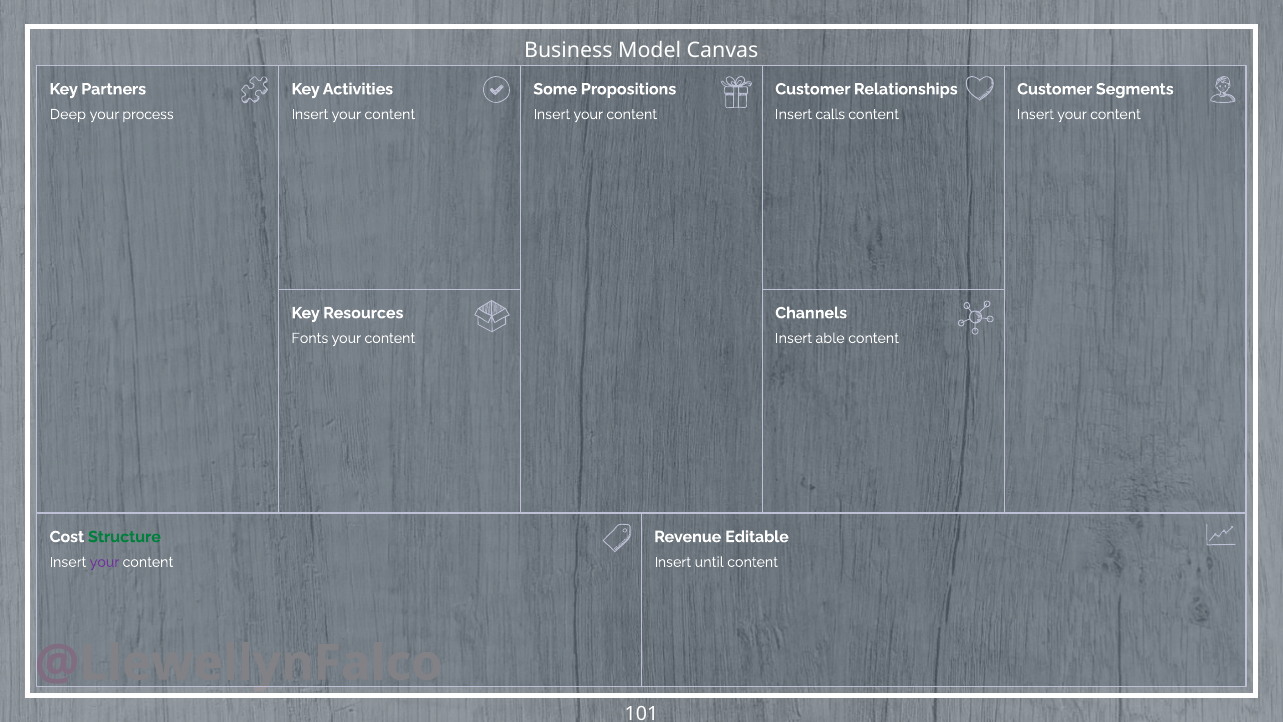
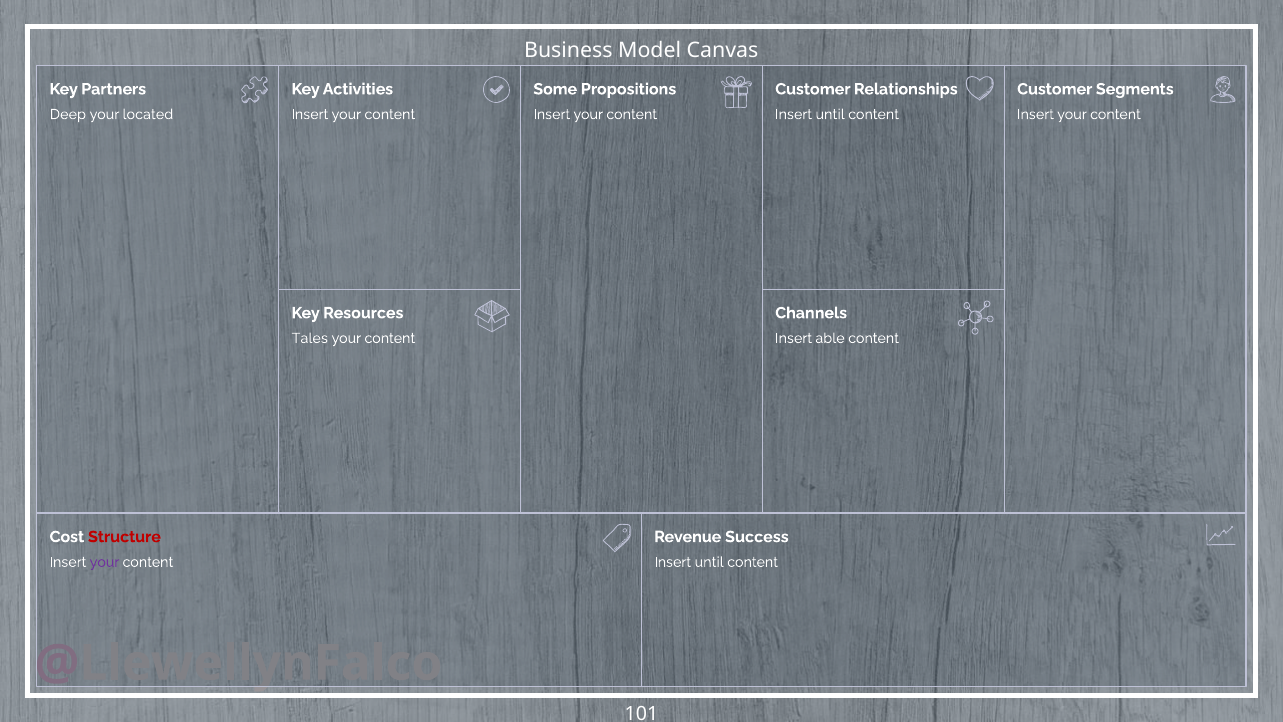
process: process -> located
calls at (830, 114): calls -> until
Fonts: Fonts -> Tales
Structure colour: green -> red
Editable: Editable -> Success
